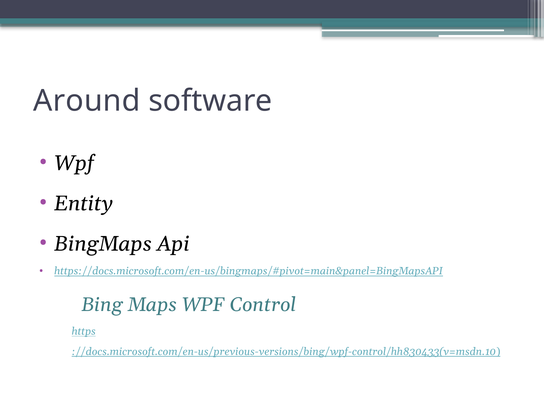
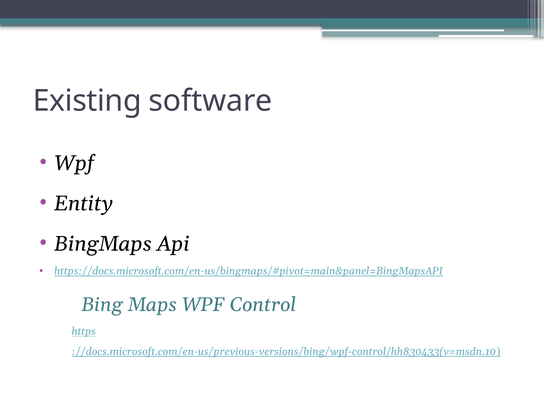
Around: Around -> Existing
